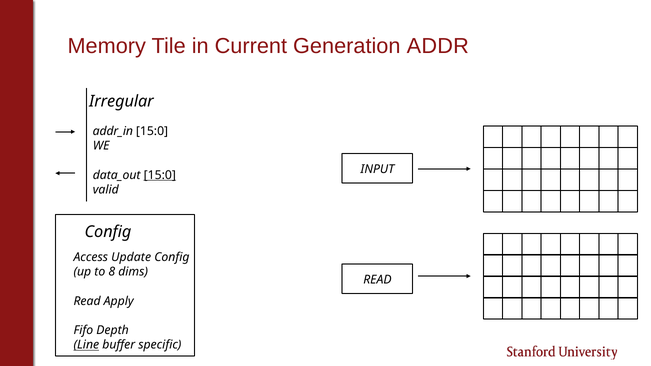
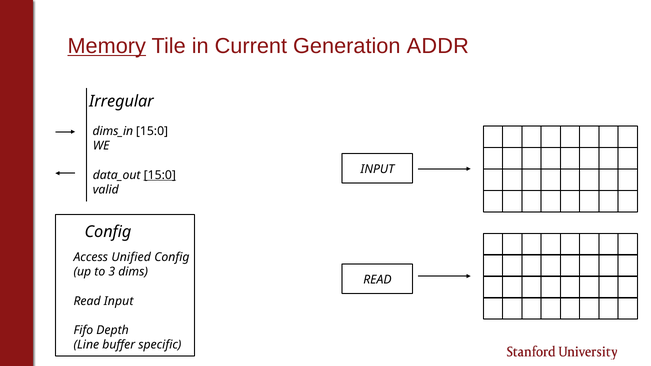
Memory underline: none -> present
addr_in: addr_in -> dims_in
Update: Update -> Unified
8: 8 -> 3
Read Apply: Apply -> Input
Line underline: present -> none
